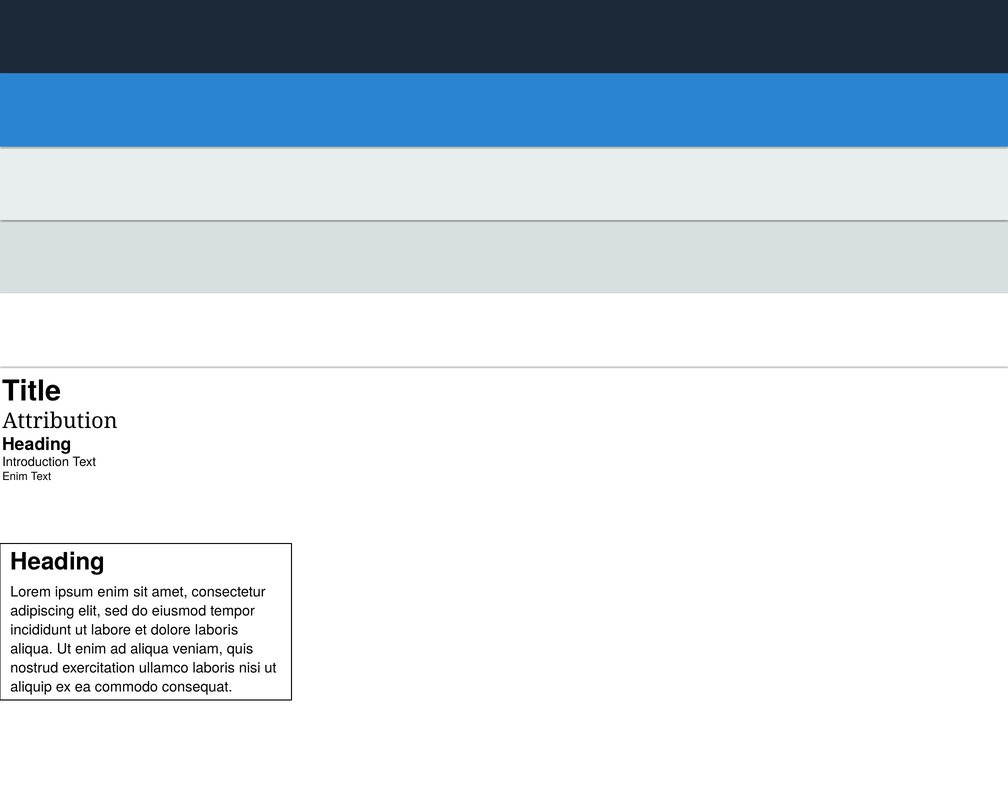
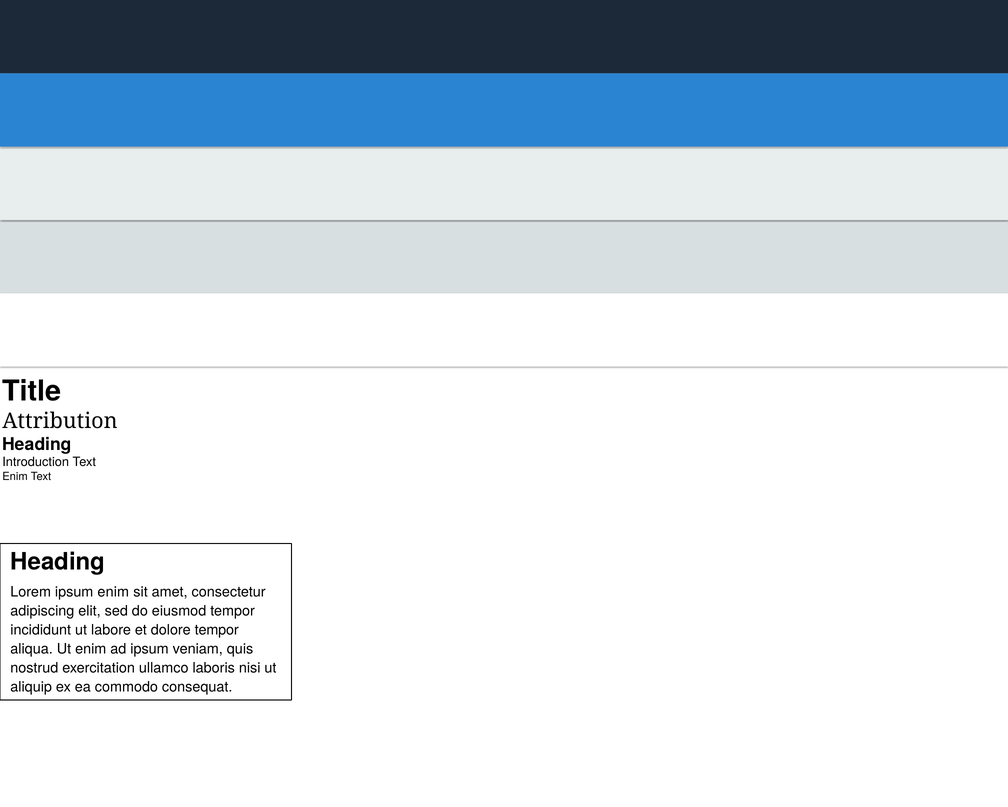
dolore laboris: laboris -> tempor
ad aliqua: aliqua -> ipsum
